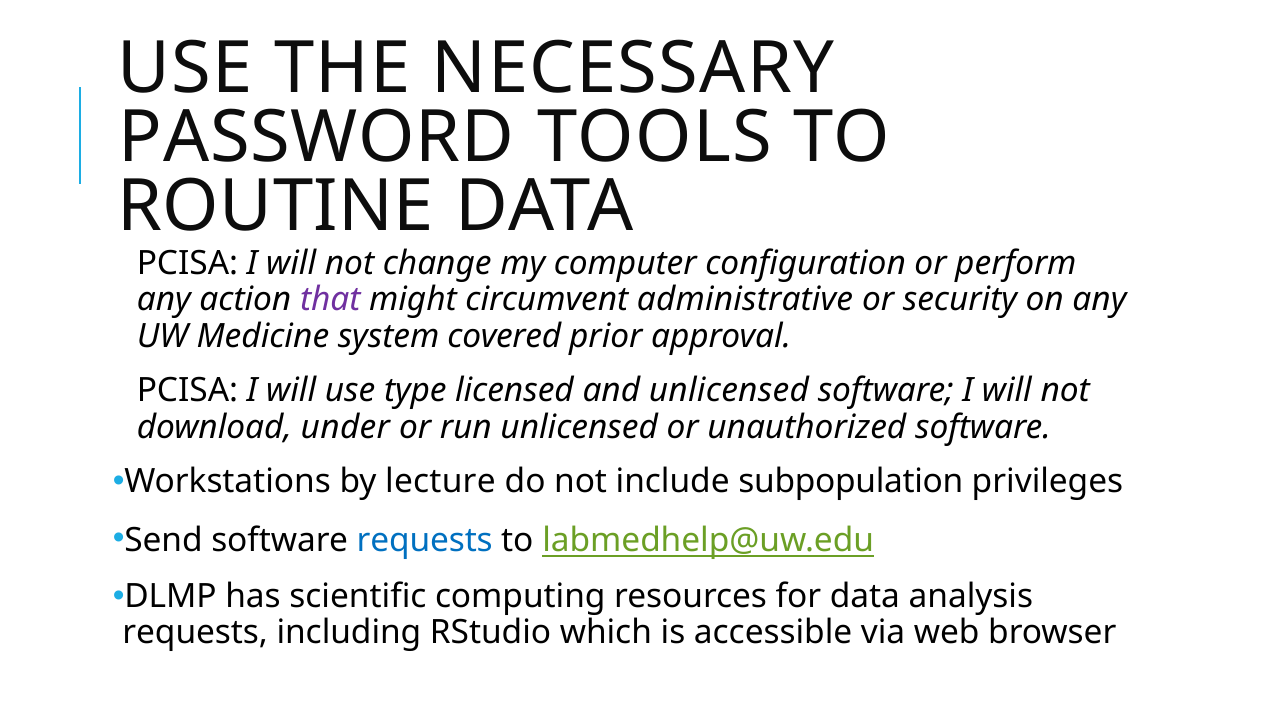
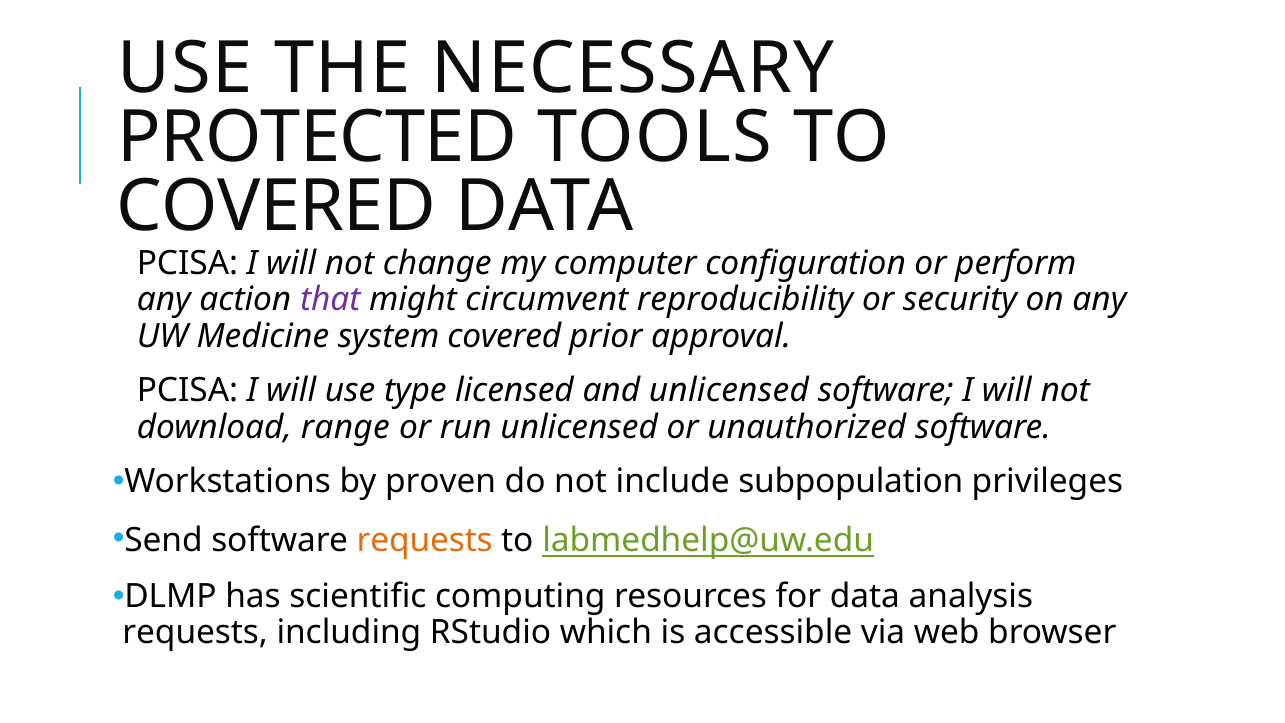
PASSWORD: PASSWORD -> PROTECTED
ROUTINE at (276, 207): ROUTINE -> COVERED
administrative: administrative -> reproducibility
under: under -> range
lecture: lecture -> proven
requests at (425, 540) colour: blue -> orange
